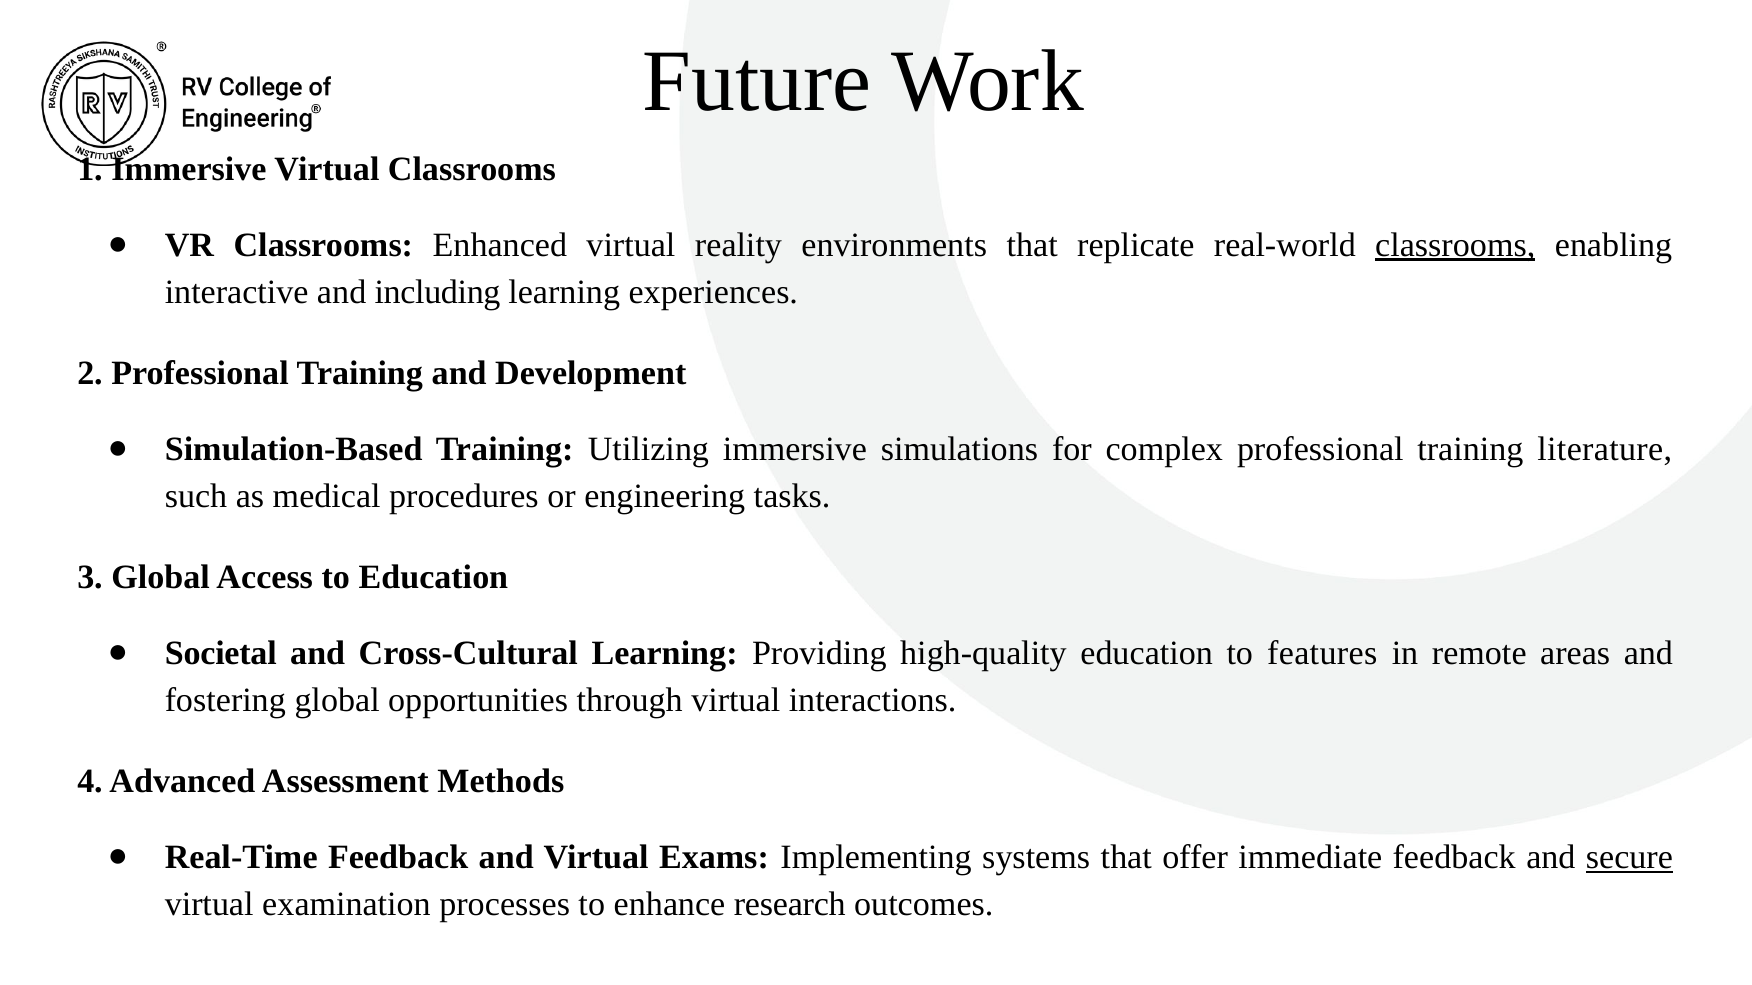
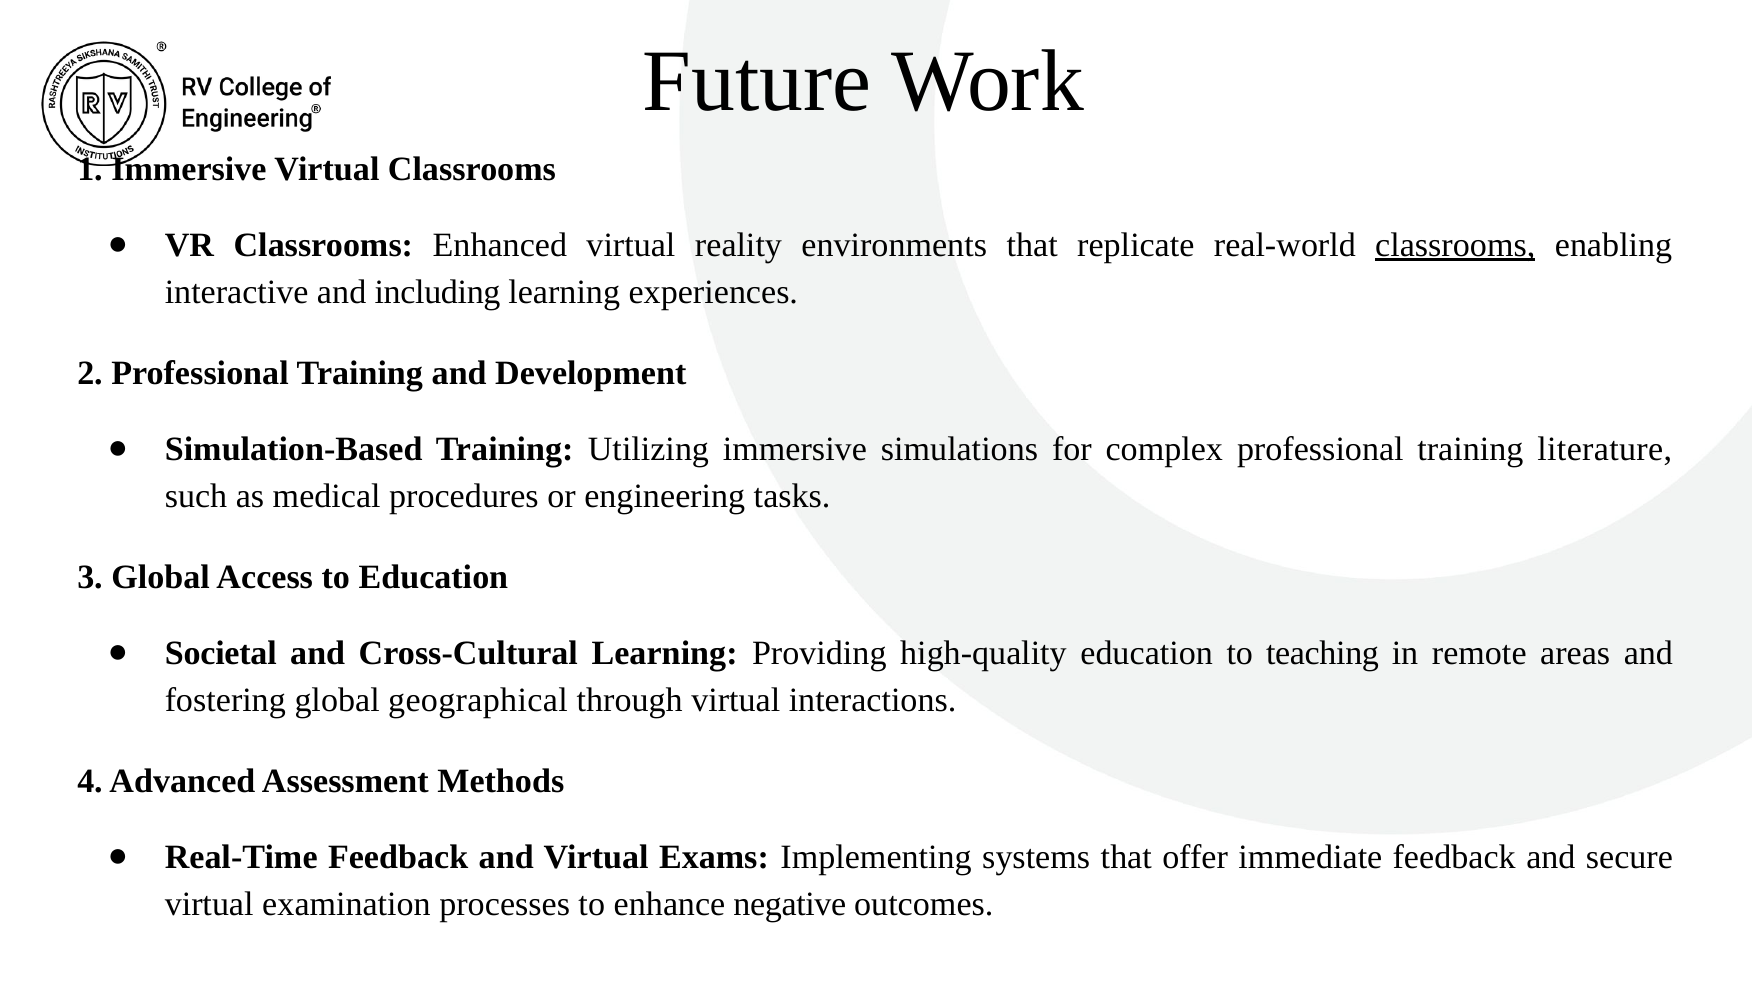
features: features -> teaching
opportunities: opportunities -> geographical
secure underline: present -> none
research: research -> negative
